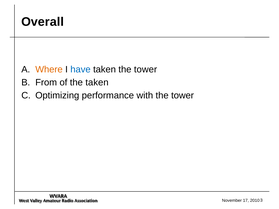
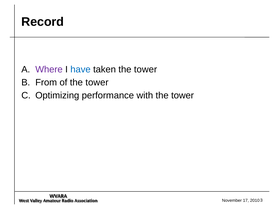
Overall: Overall -> Record
Where colour: orange -> purple
of the taken: taken -> tower
